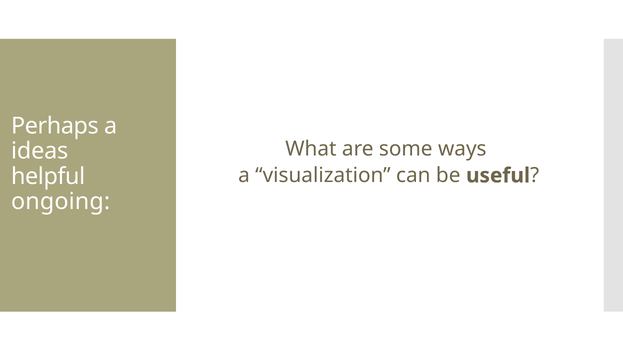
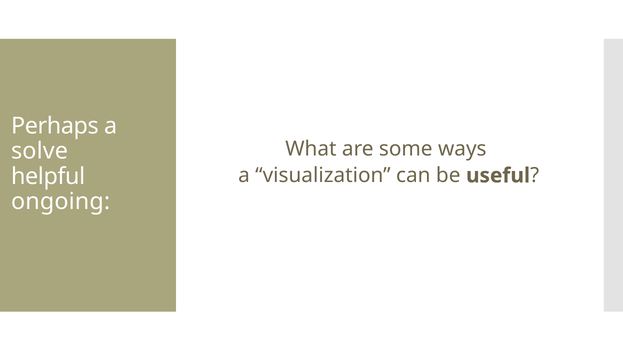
ideas: ideas -> solve
